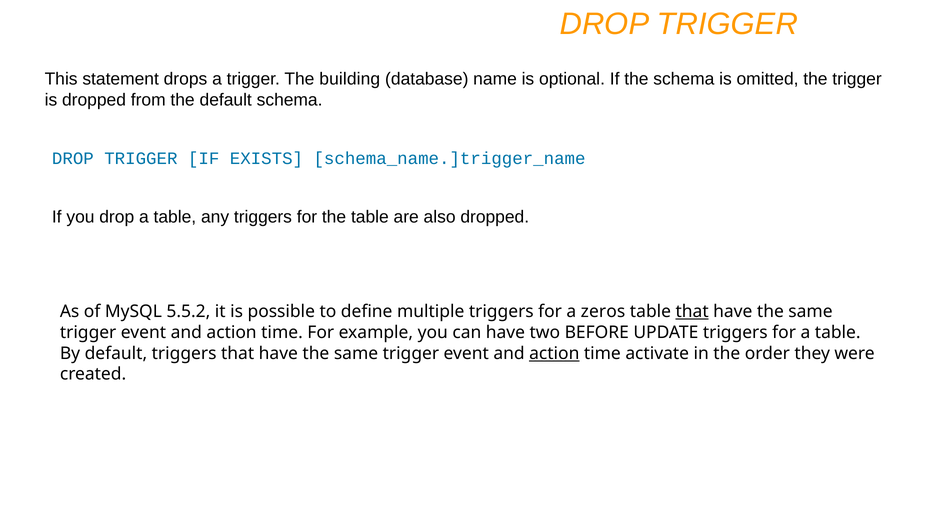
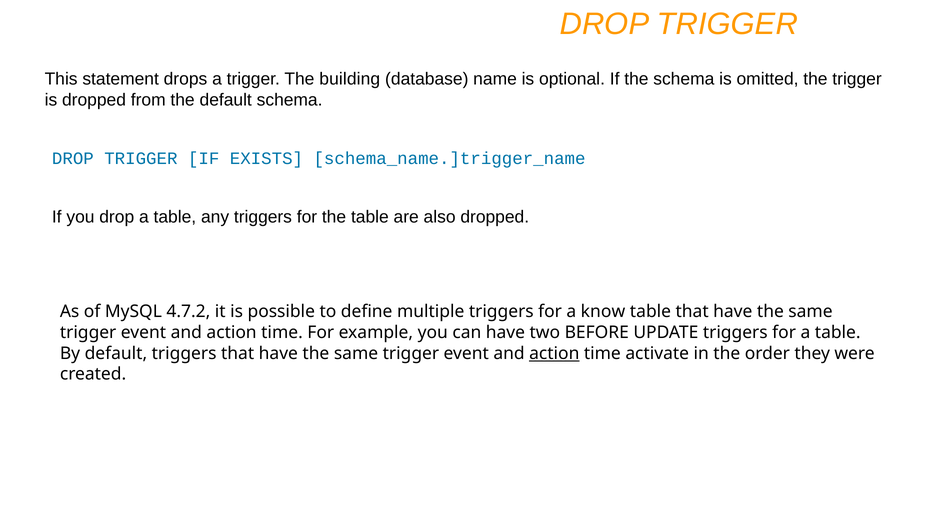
5.5.2: 5.5.2 -> 4.7.2
zeros: zeros -> know
that at (692, 312) underline: present -> none
